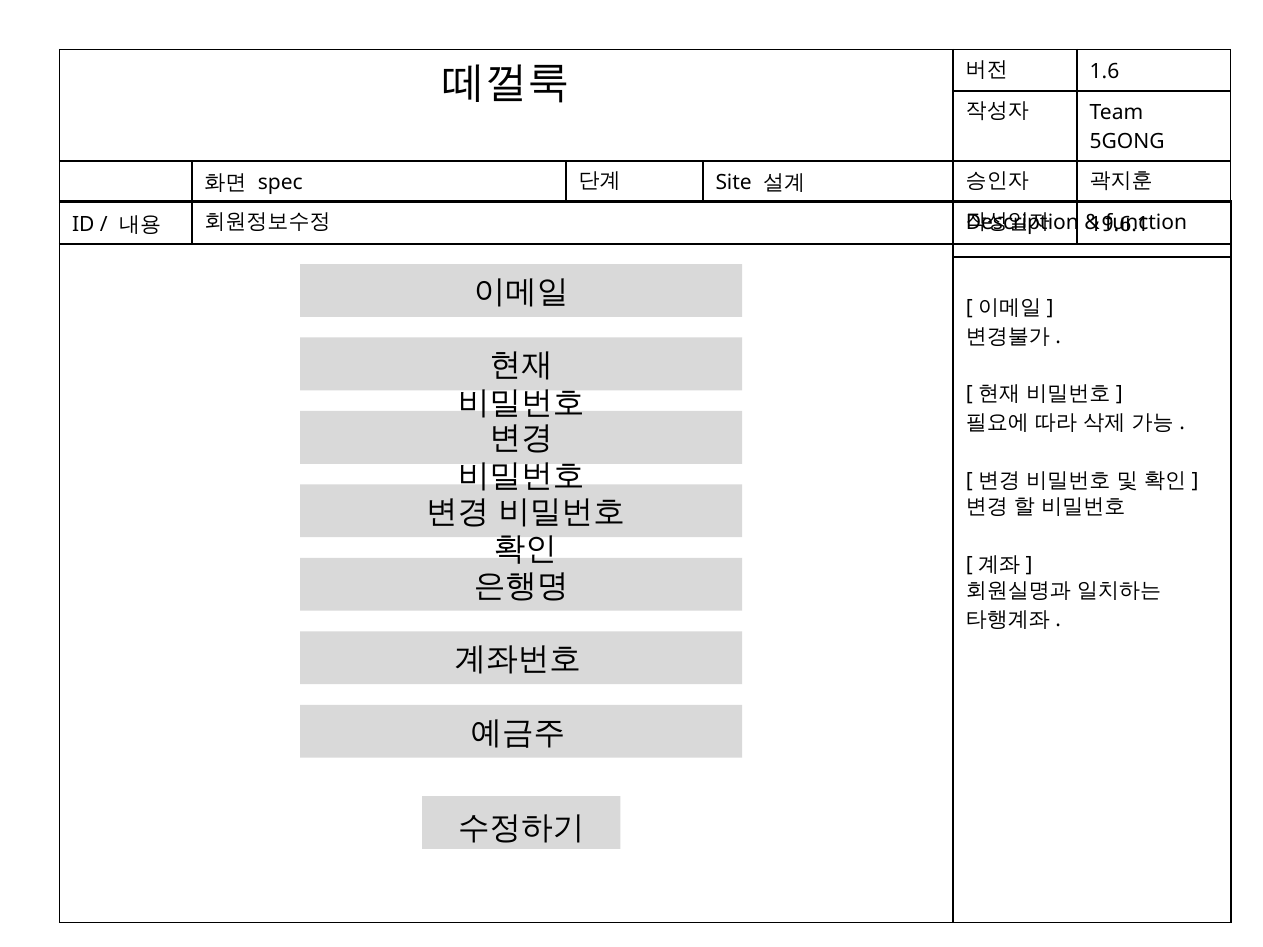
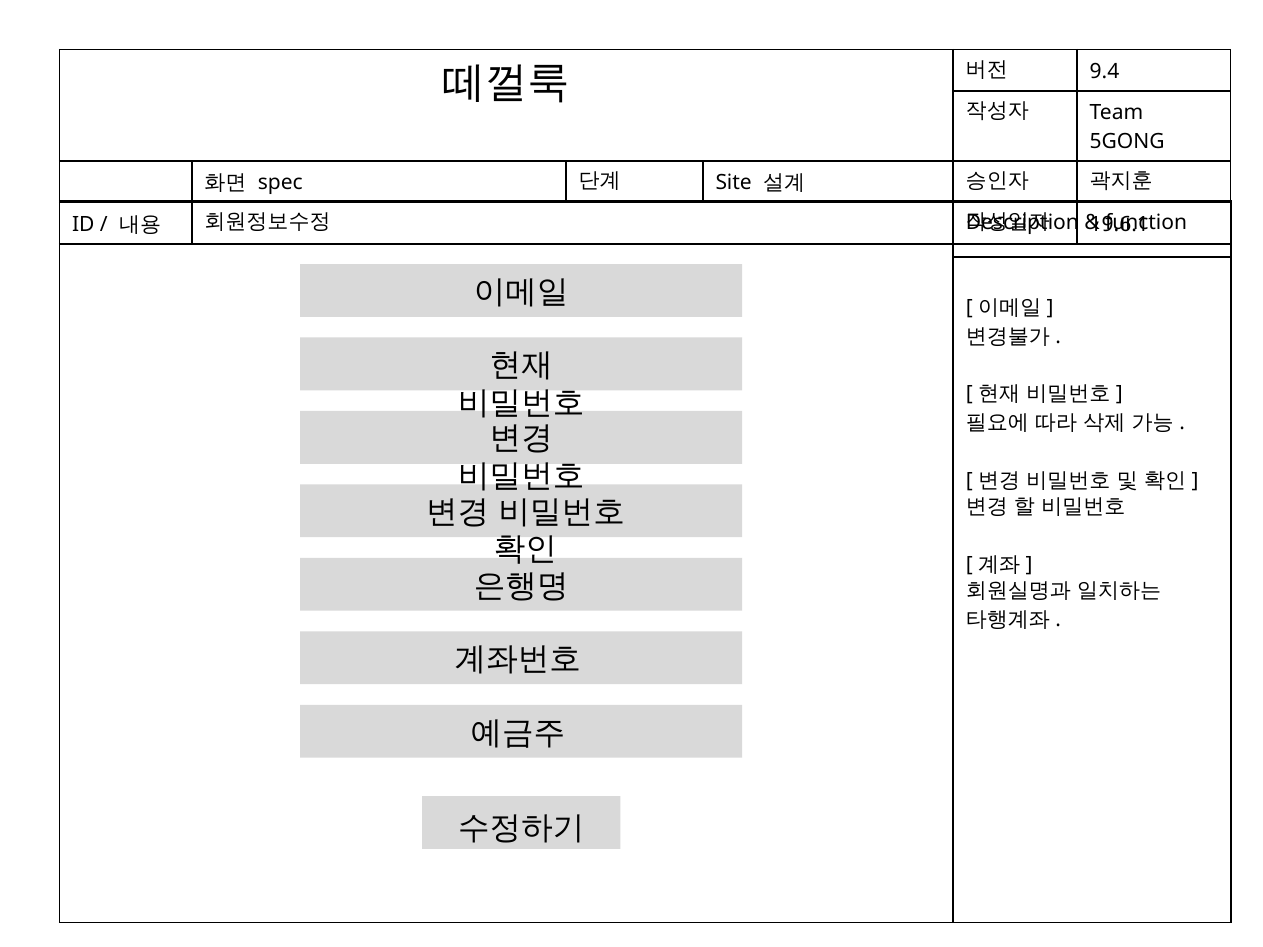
1.6: 1.6 -> 9.4
